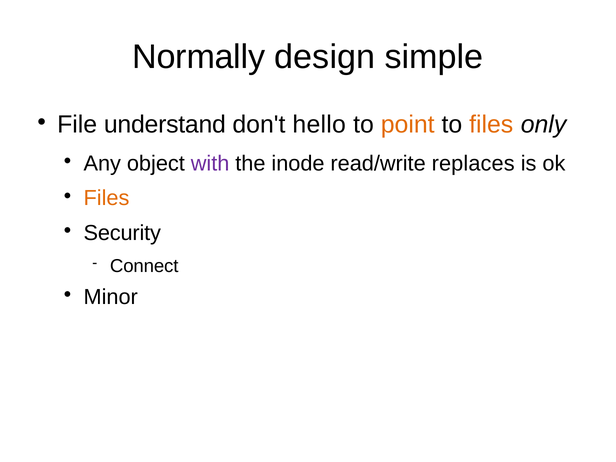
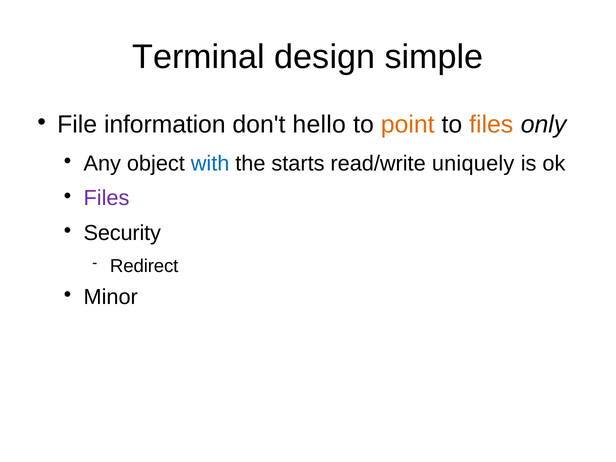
Normally: Normally -> Terminal
understand: understand -> information
with colour: purple -> blue
inode: inode -> starts
replaces: replaces -> uniquely
Files at (106, 198) colour: orange -> purple
Connect: Connect -> Redirect
